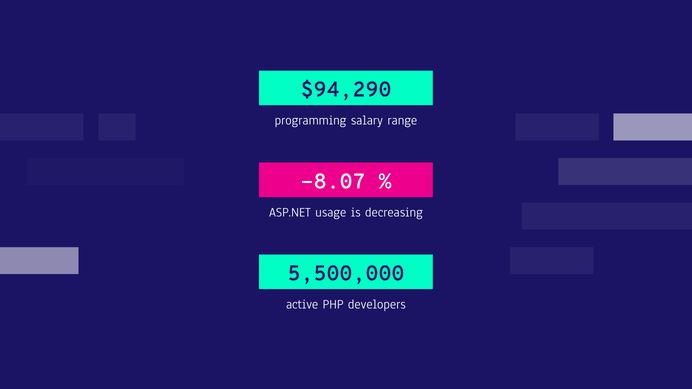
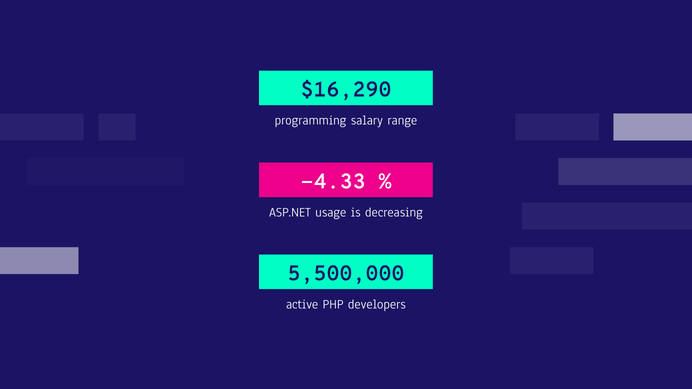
$94,290: $94,290 -> $16,290
-8.07: -8.07 -> -4.33
